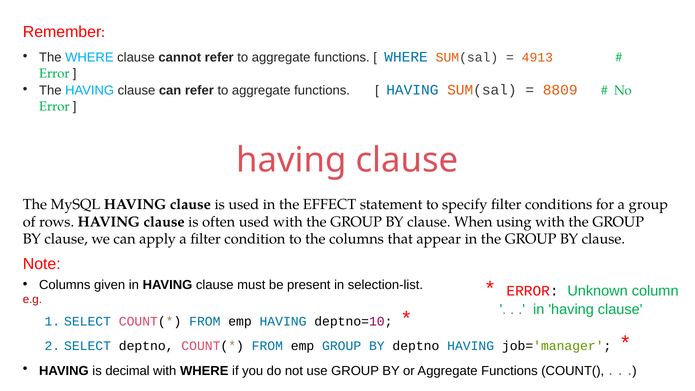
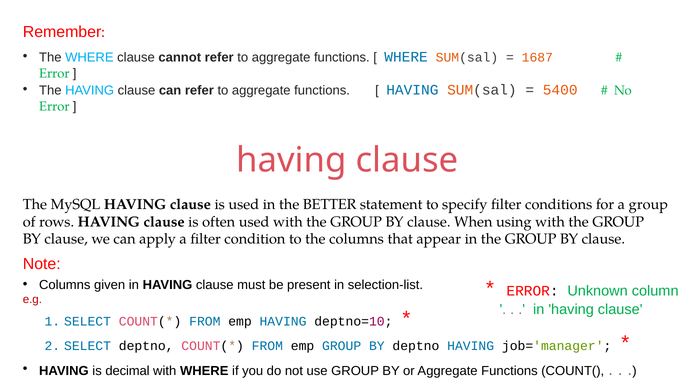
4913: 4913 -> 1687
8809: 8809 -> 5400
EFFECT: EFFECT -> BETTER
